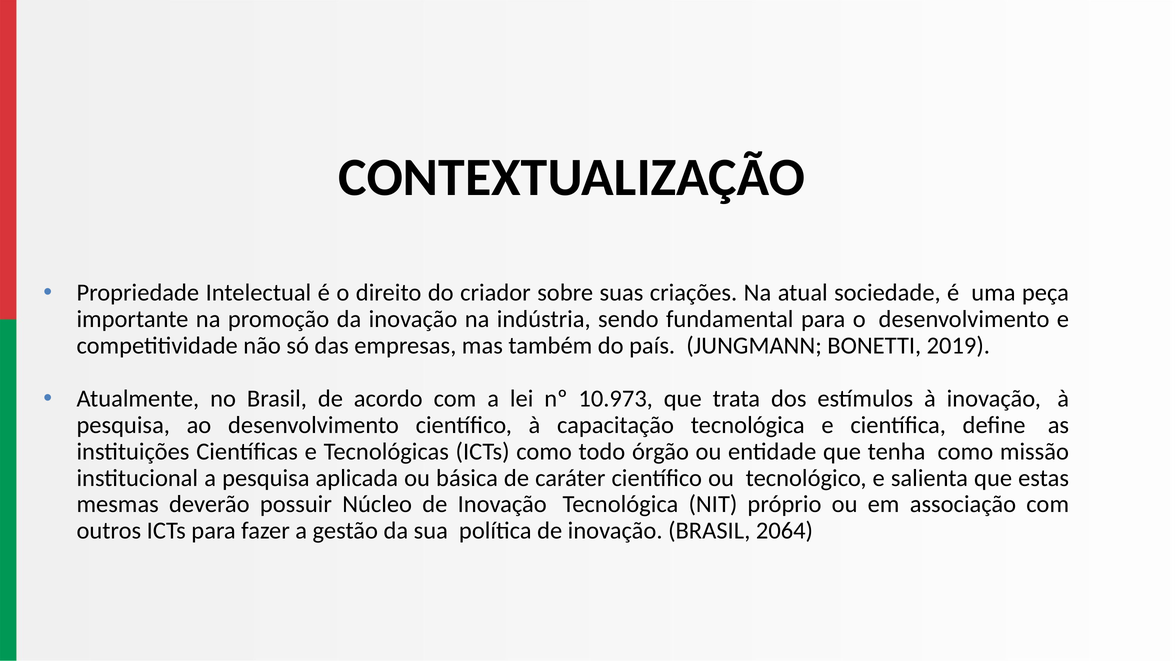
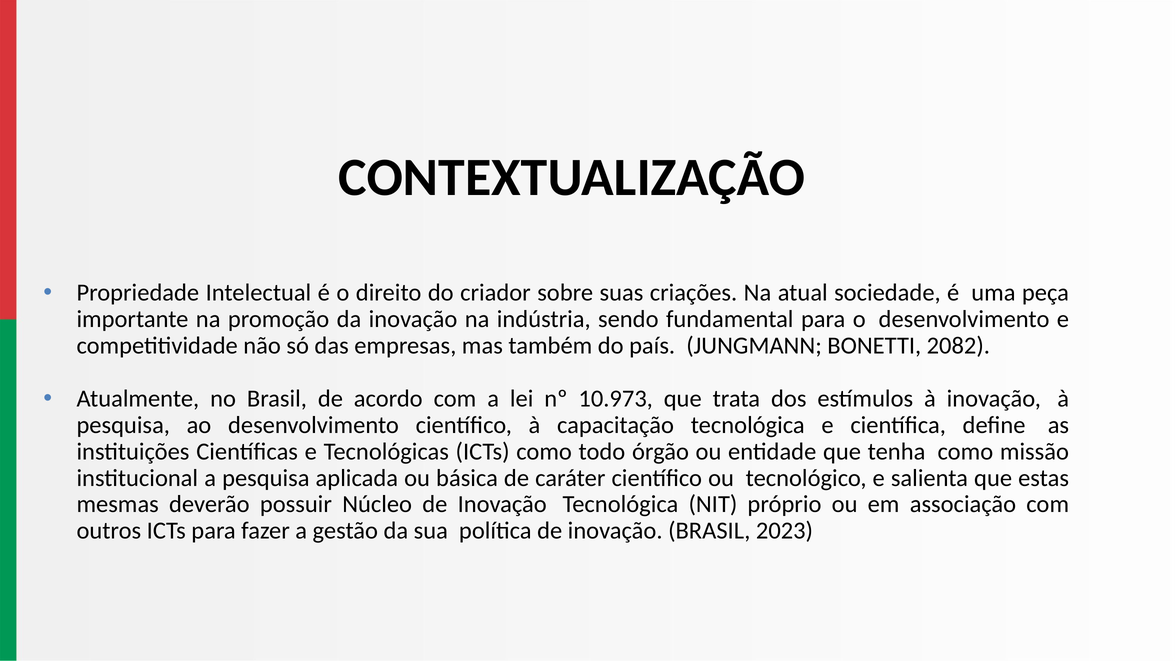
2019: 2019 -> 2082
2064: 2064 -> 2023
